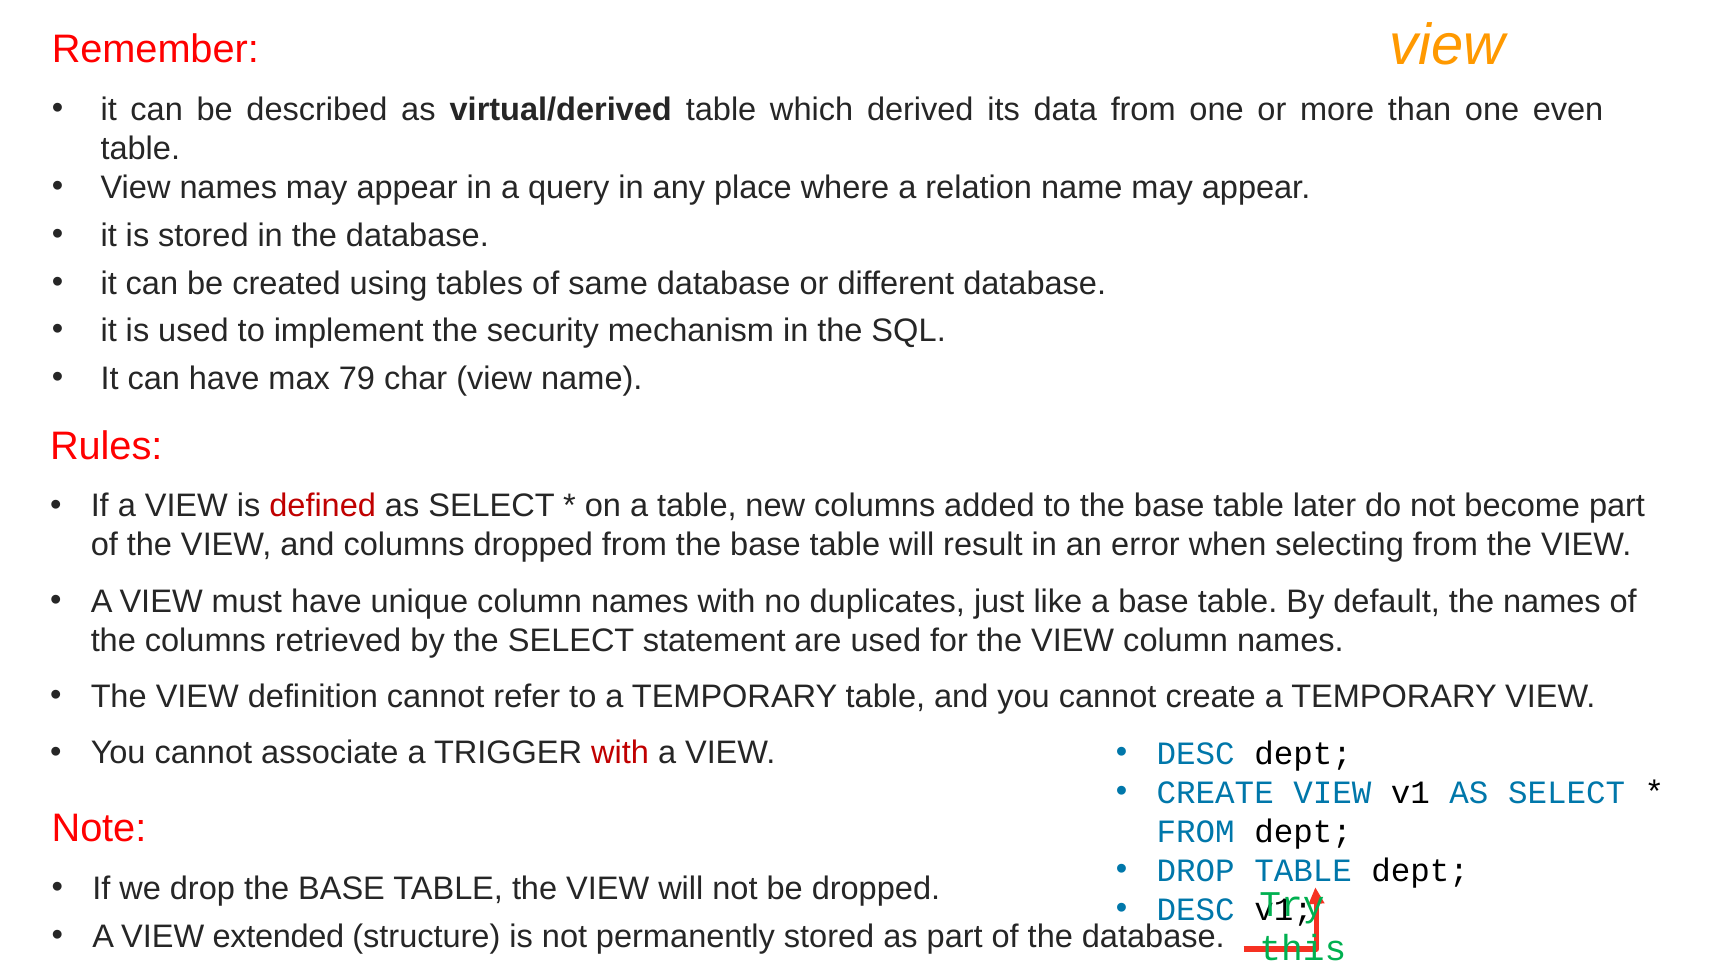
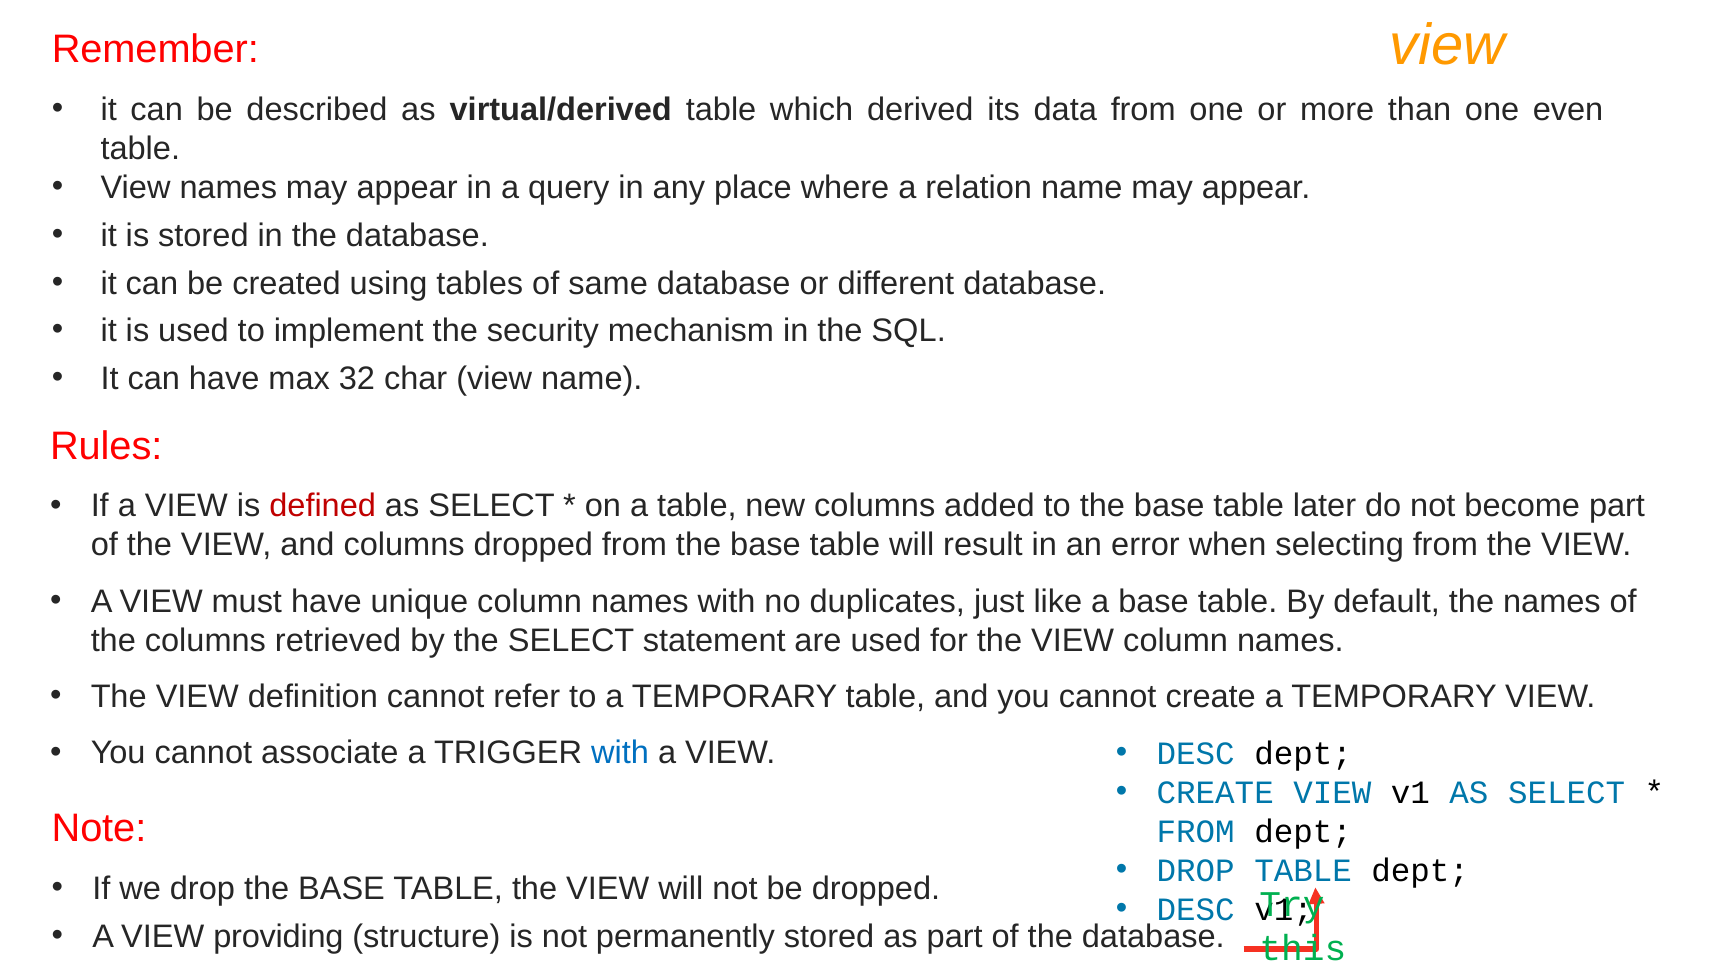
79: 79 -> 32
with at (620, 753) colour: red -> blue
extended: extended -> providing
